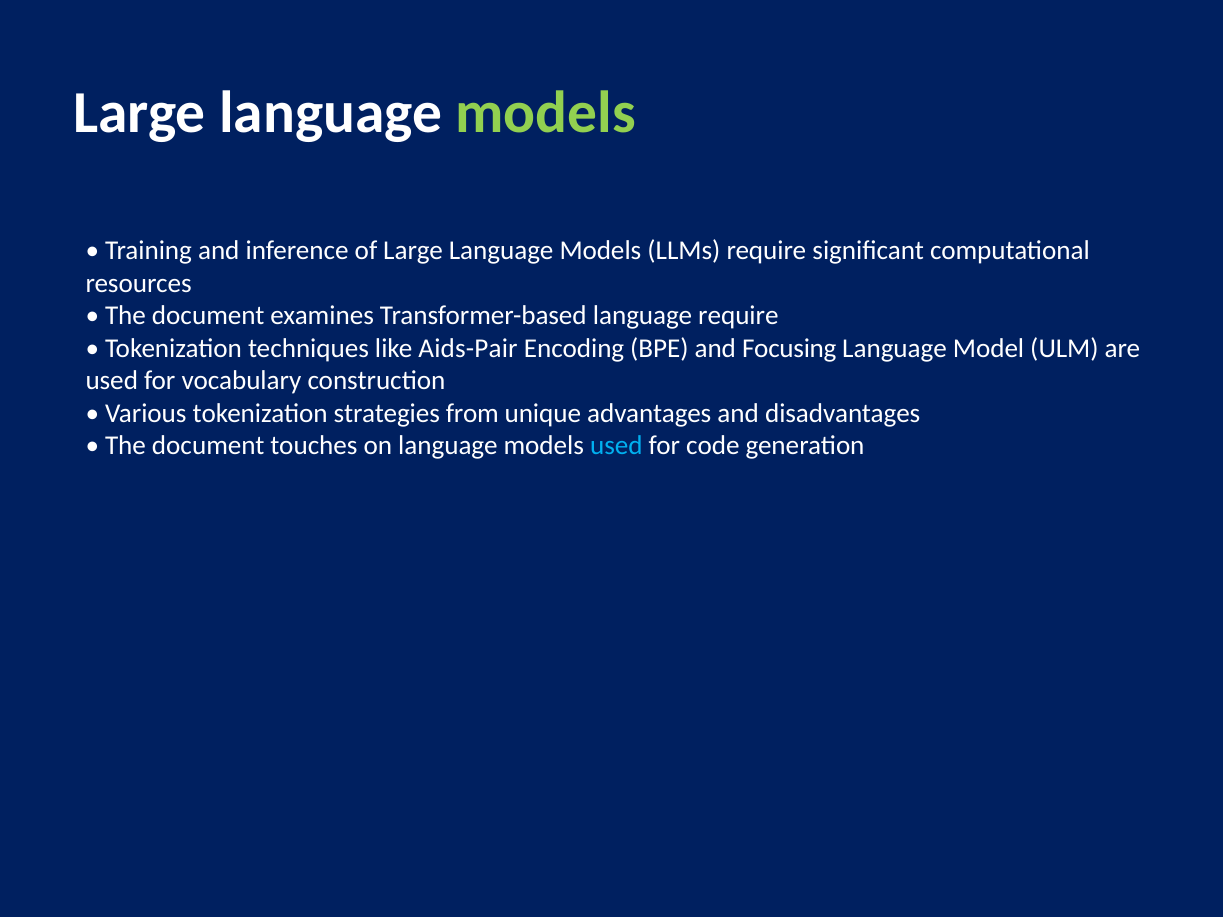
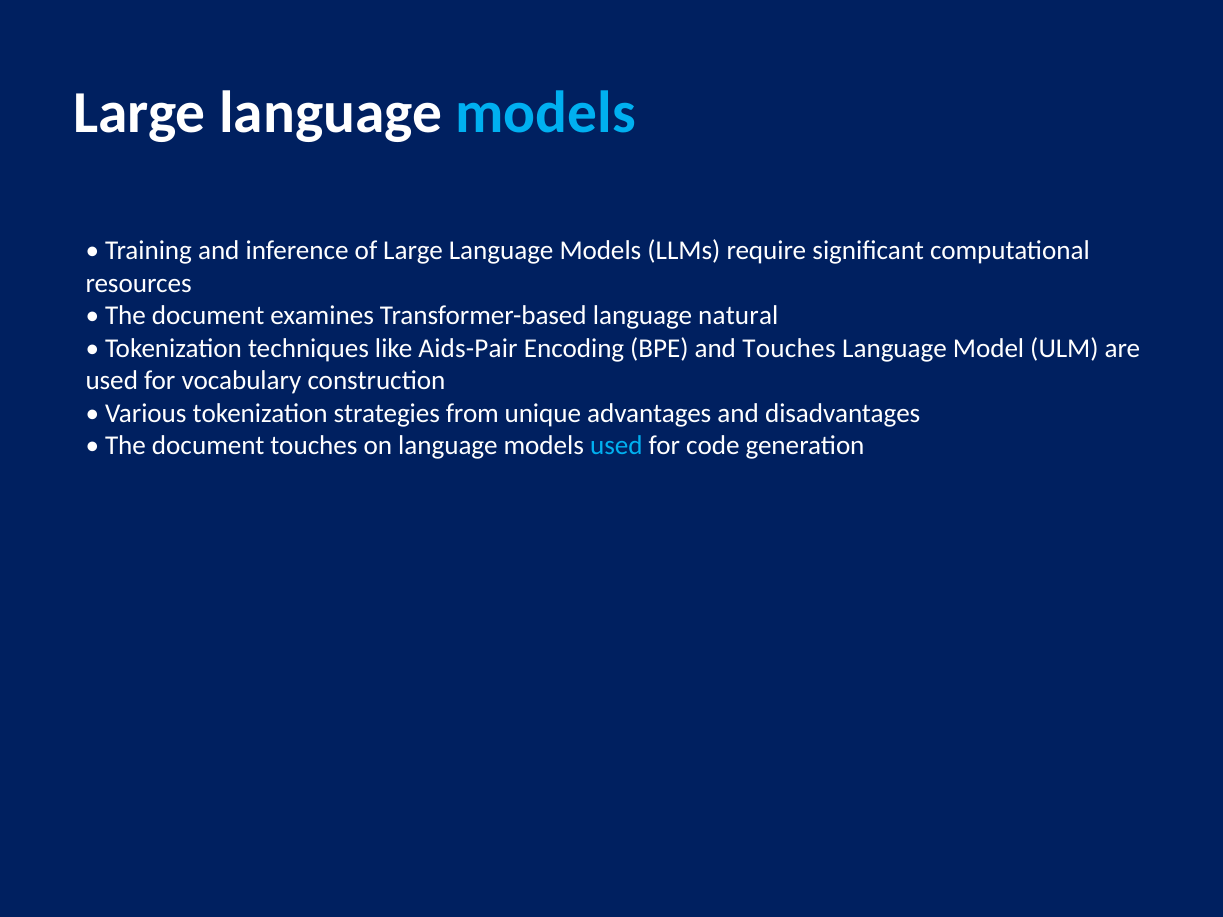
models at (546, 113) colour: light green -> light blue
language require: require -> natural
and Focusing: Focusing -> Touches
